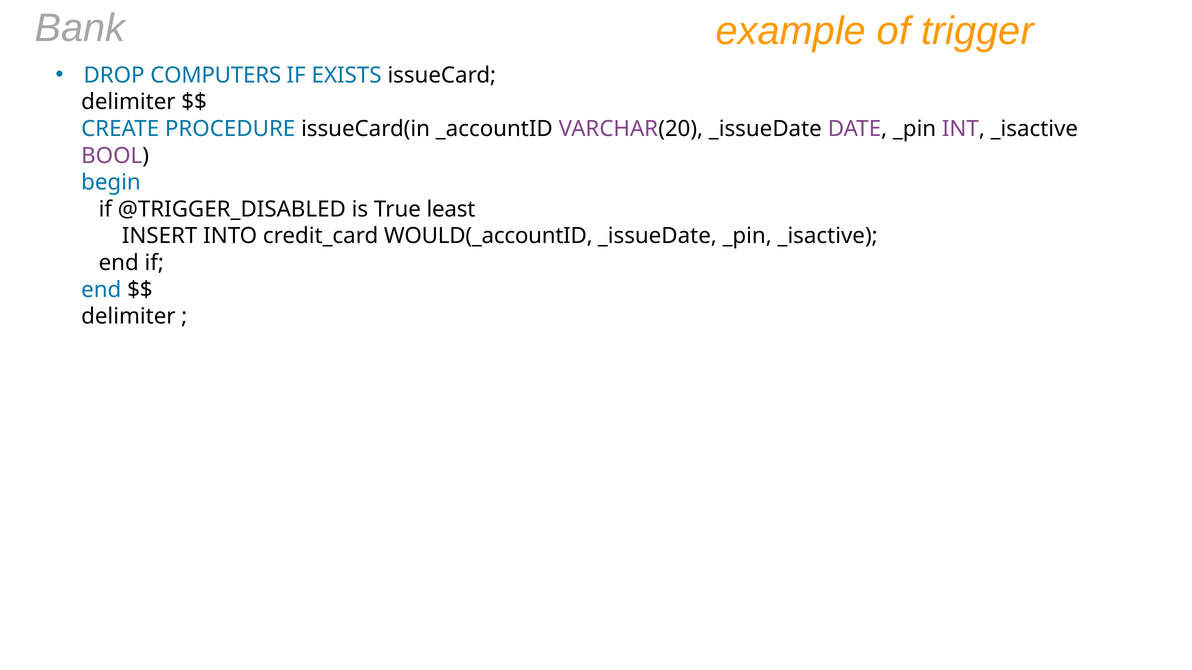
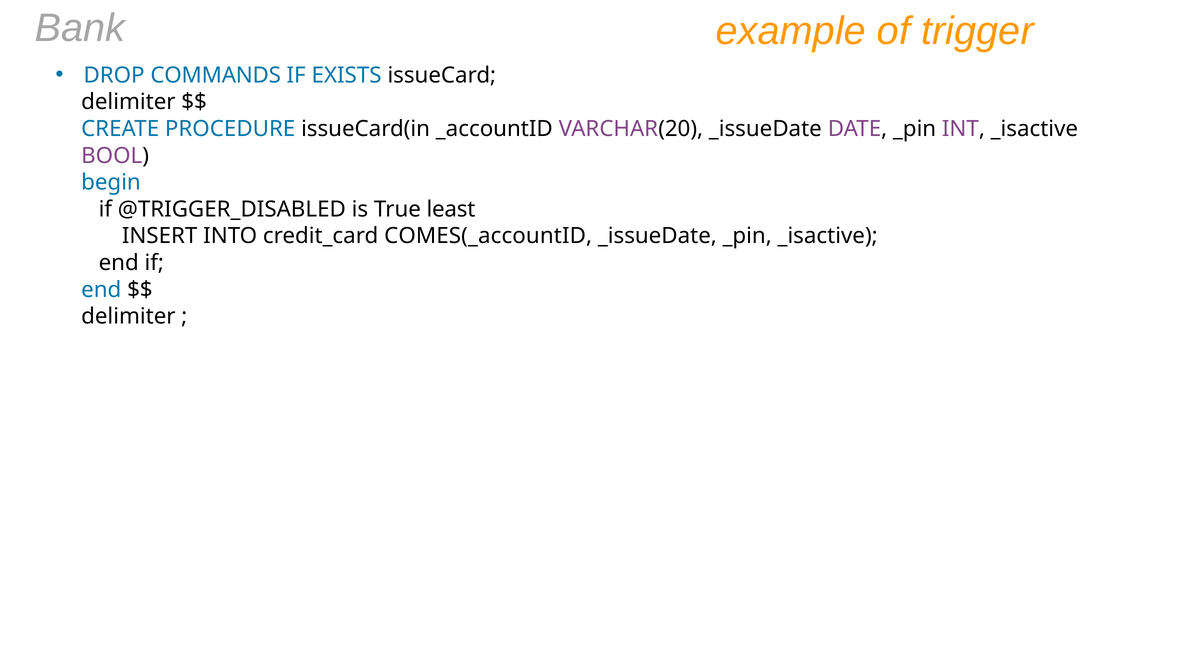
COMPUTERS: COMPUTERS -> COMMANDS
WOULD(_accountID: WOULD(_accountID -> COMES(_accountID
